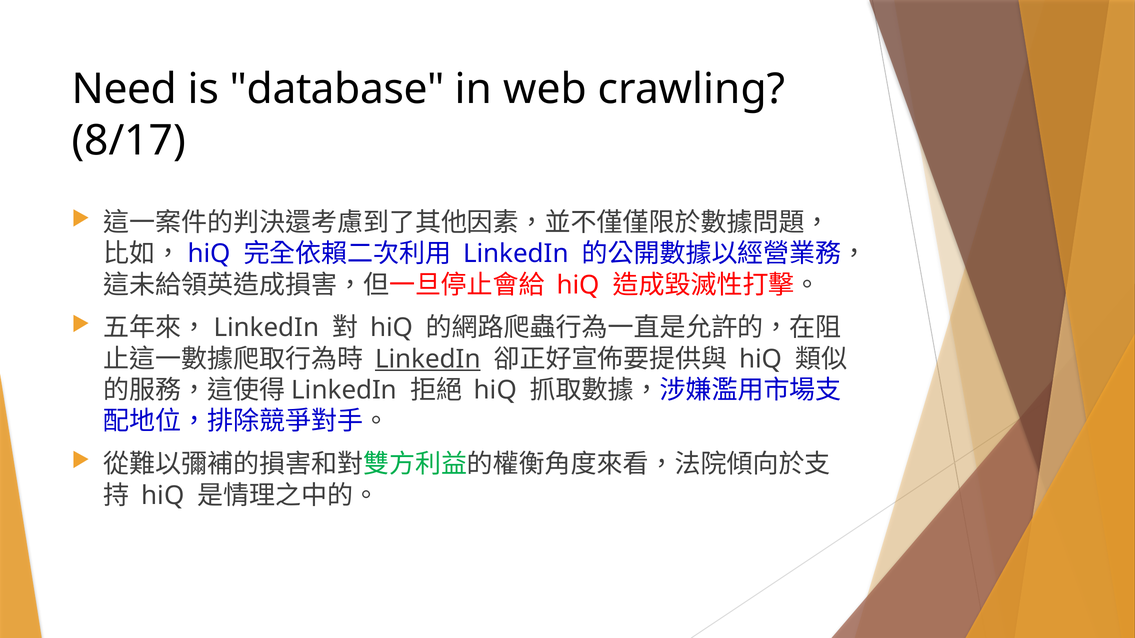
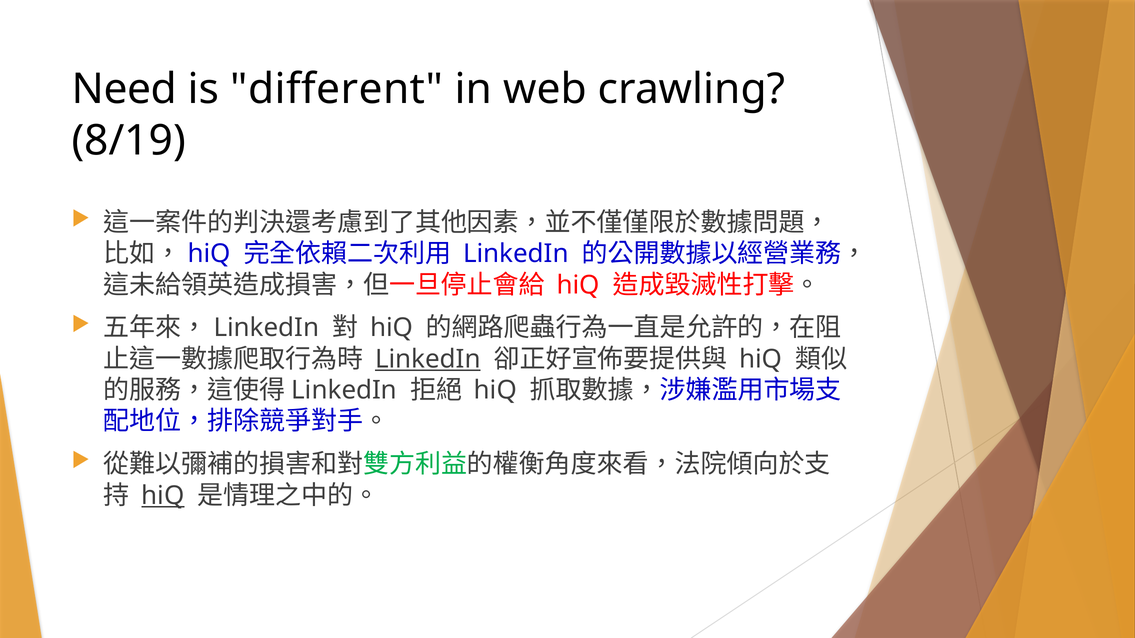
database: database -> different
8/17: 8/17 -> 8/19
hiQ at (163, 496) underline: none -> present
